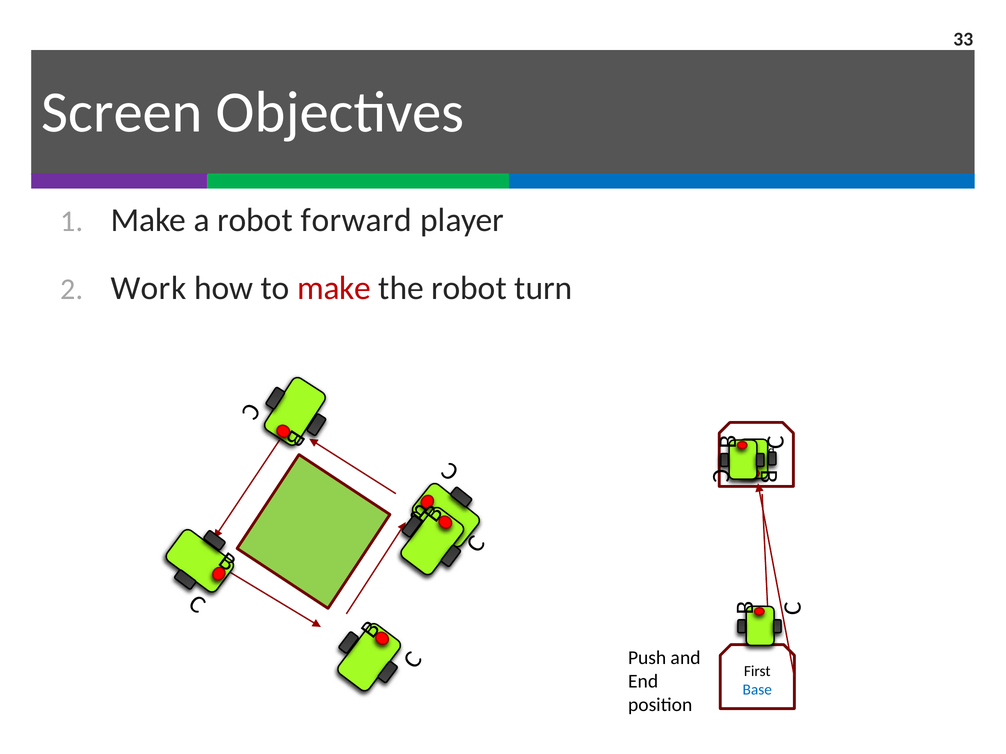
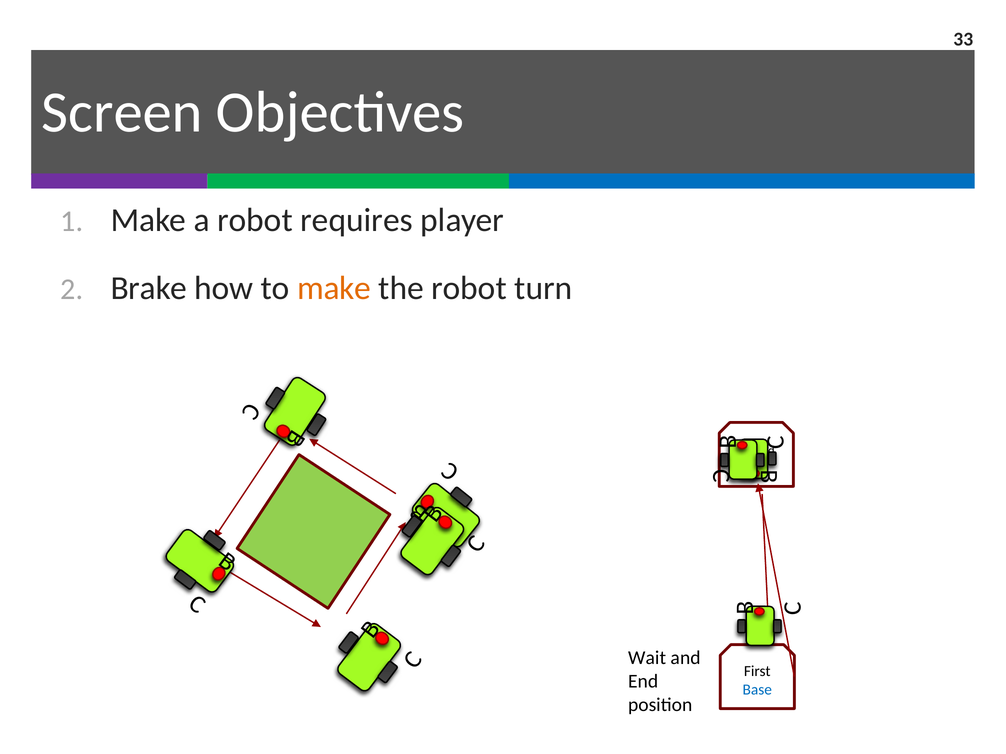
forward: forward -> requires
Work: Work -> Brake
make at (334, 289) colour: red -> orange
Push: Push -> Wait
